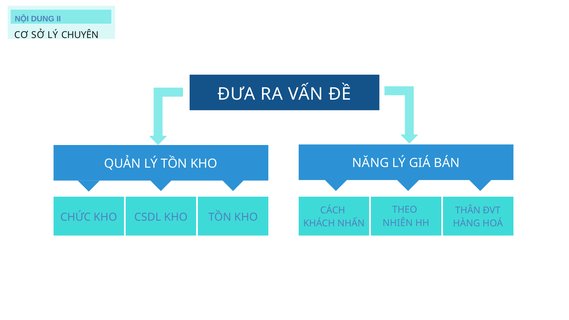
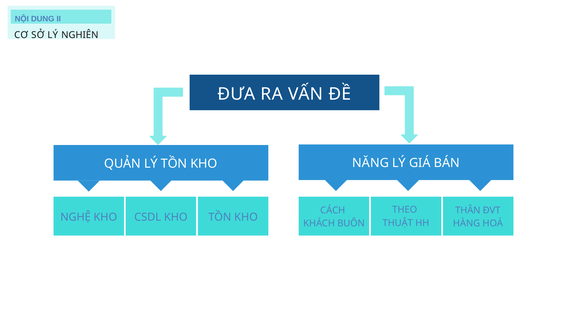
CHUYÊN: CHUYÊN -> NGHIÊN
CHỨC: CHỨC -> NGHỆ
NHIÊN: NHIÊN -> THUẬT
NHẤN: NHẤN -> BUÔN
